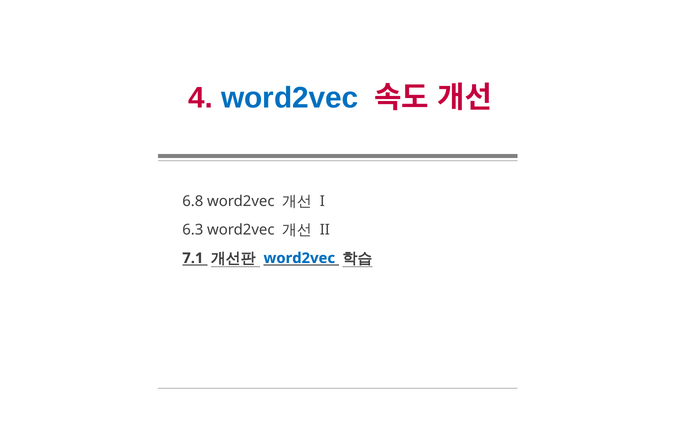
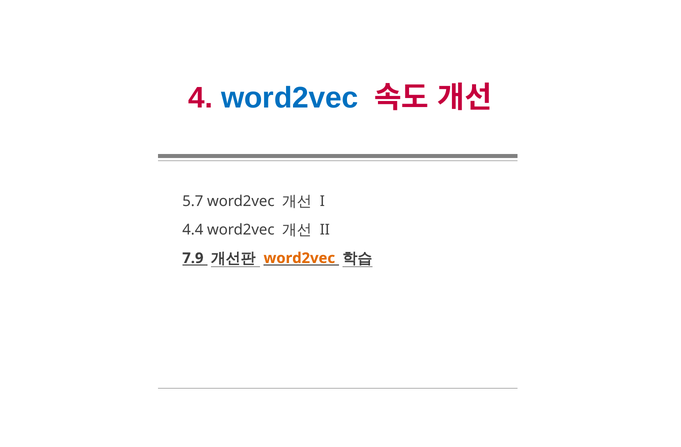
6.8: 6.8 -> 5.7
6.3: 6.3 -> 4.4
7.1: 7.1 -> 7.9
word2vec at (299, 258) colour: blue -> orange
